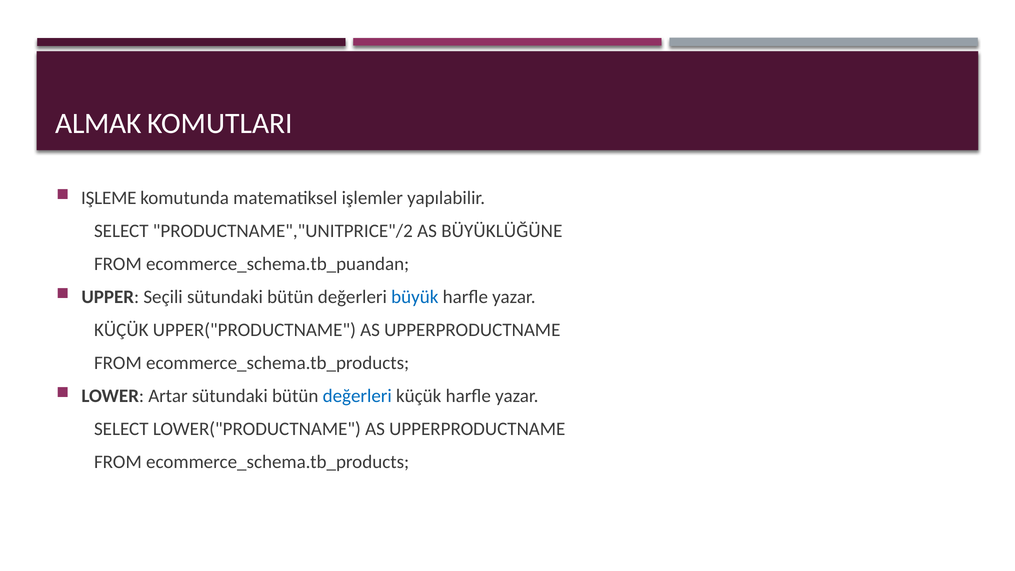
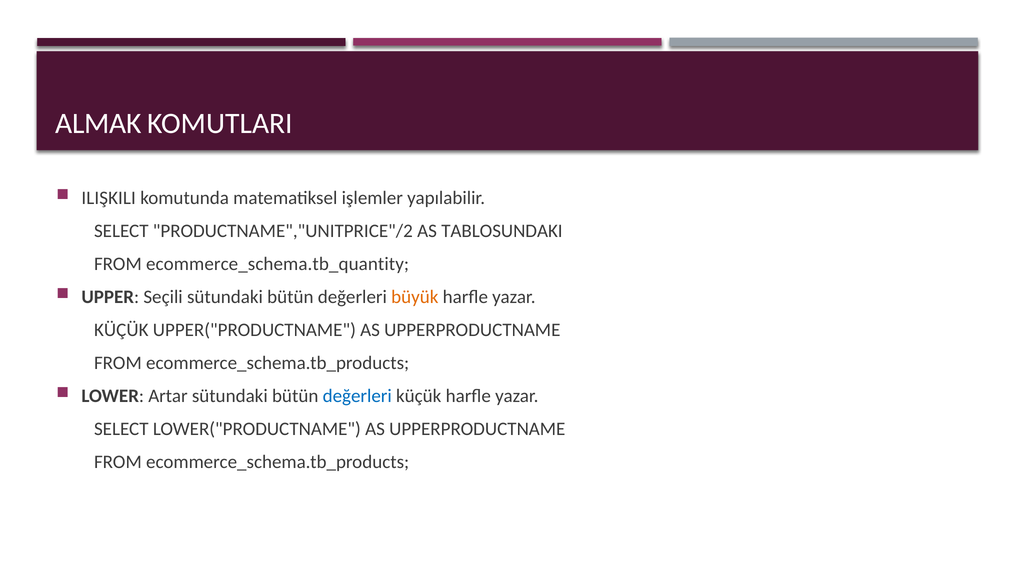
IŞLEME: IŞLEME -> ILIŞKILI
BÜYÜKLÜĞÜNE: BÜYÜKLÜĞÜNE -> TABLOSUNDAKI
ecommerce_schema.tb_puandan: ecommerce_schema.tb_puandan -> ecommerce_schema.tb_quantity
büyük colour: blue -> orange
